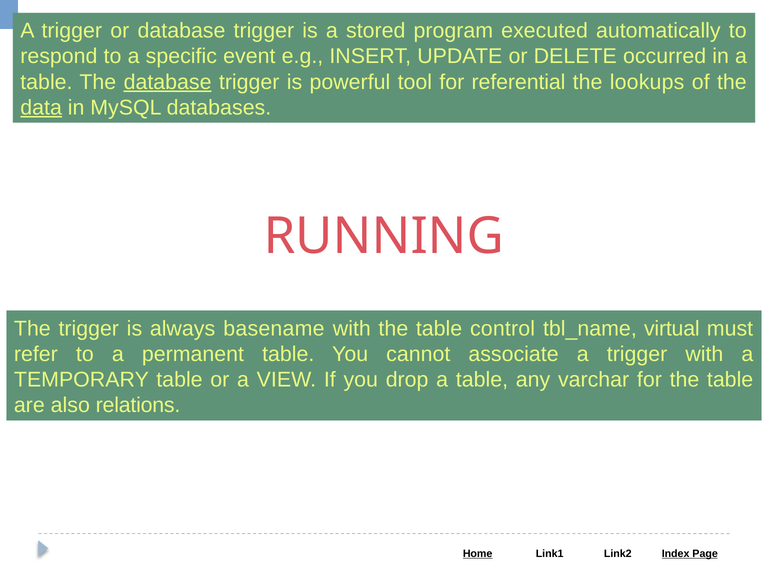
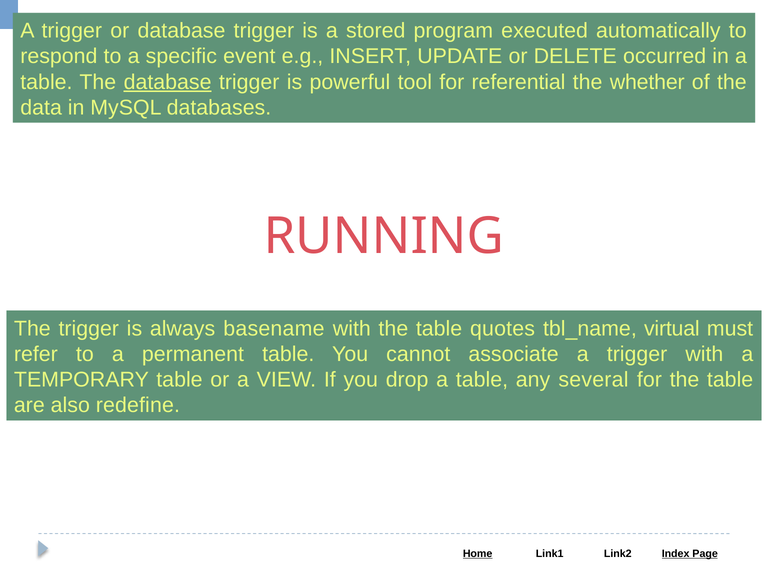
lookups: lookups -> whether
data underline: present -> none
control: control -> quotes
varchar: varchar -> several
relations: relations -> redefine
